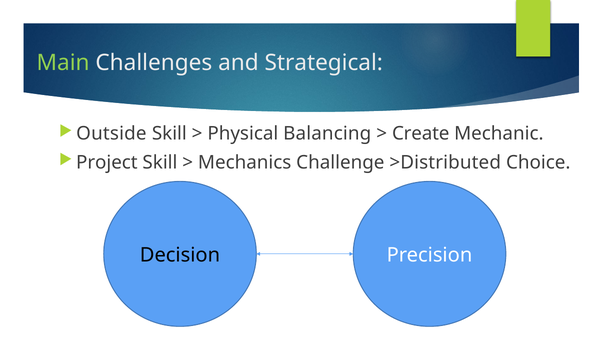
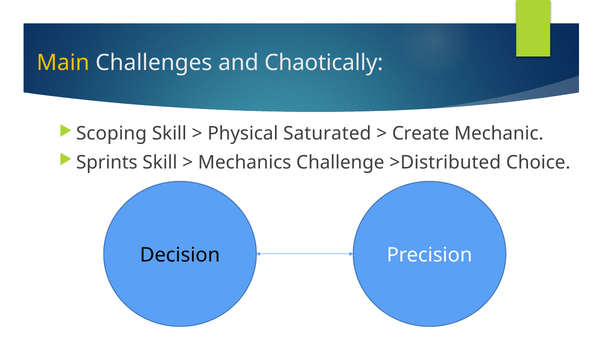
Main colour: light green -> yellow
Strategical: Strategical -> Chaotically
Outside: Outside -> Scoping
Balancing: Balancing -> Saturated
Project: Project -> Sprints
